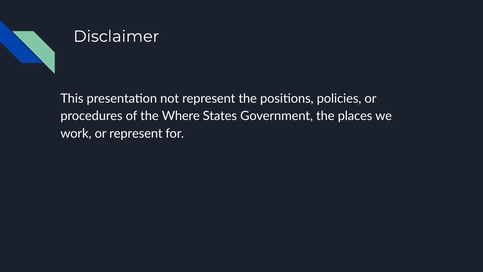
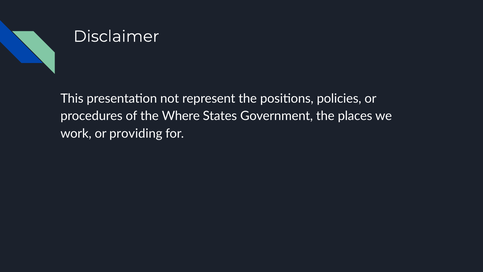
or represent: represent -> providing
